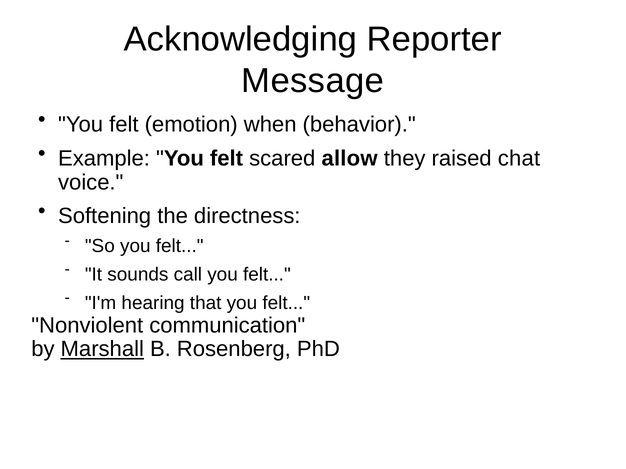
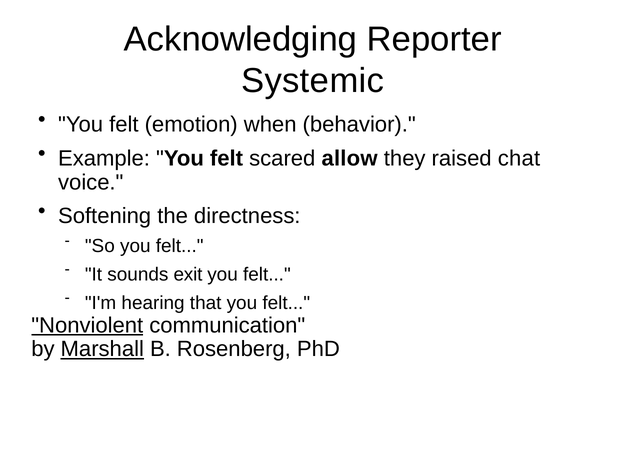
Message: Message -> Systemic
call: call -> exit
Nonviolent underline: none -> present
